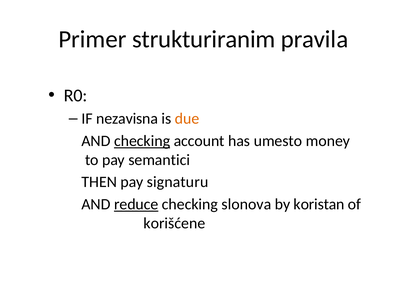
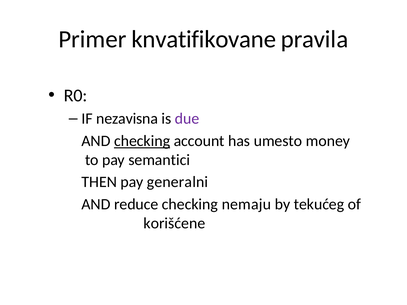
strukturiranim: strukturiranim -> knvatifikovane
due colour: orange -> purple
signaturu: signaturu -> generalni
reduce underline: present -> none
slonova: slonova -> nemaju
koristan: koristan -> tekućeg
